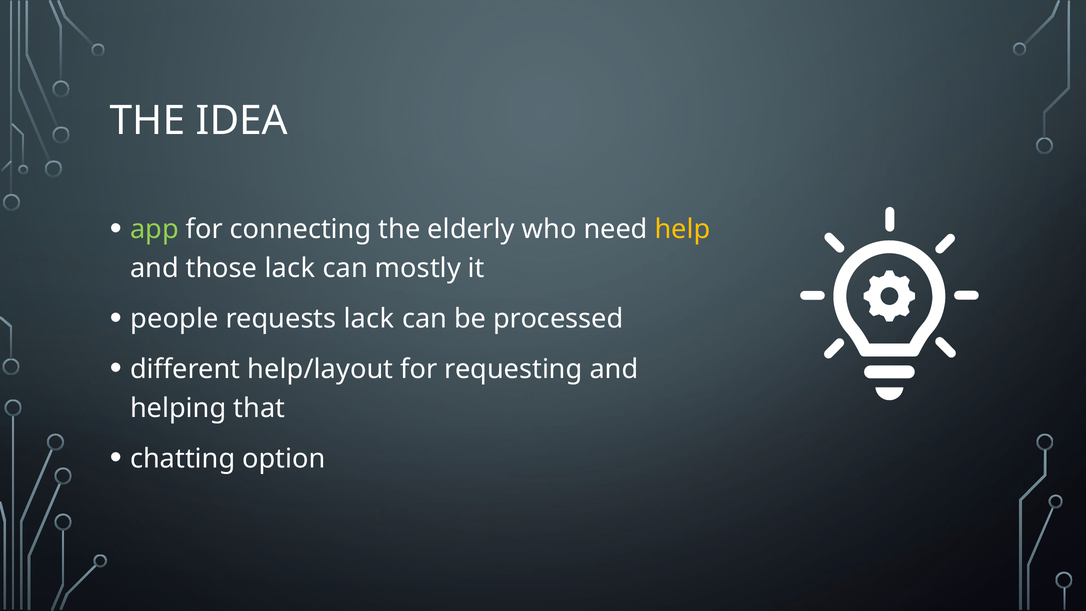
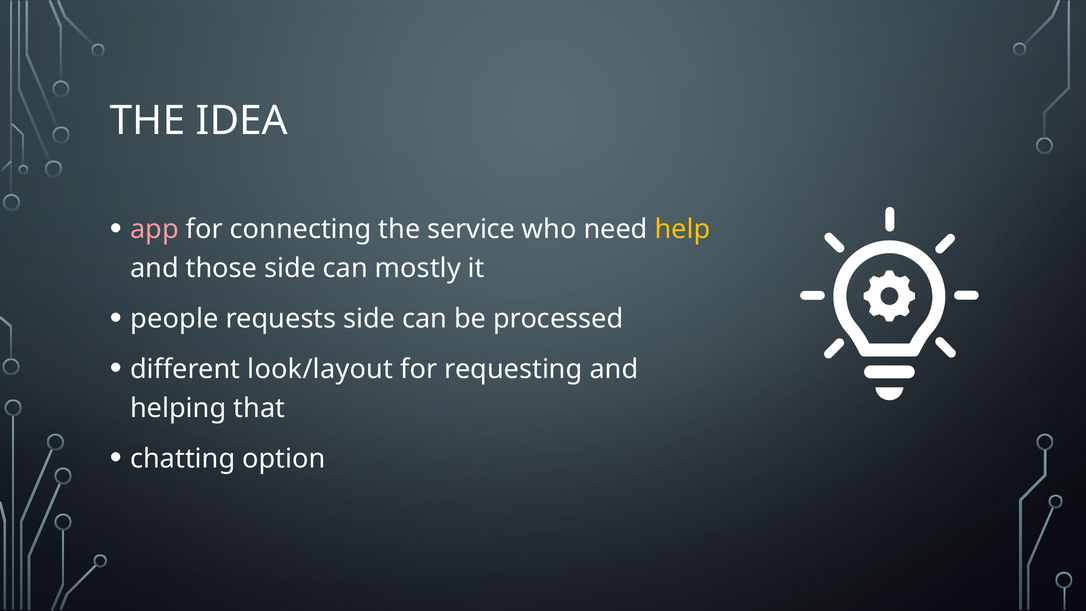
app colour: light green -> pink
elderly: elderly -> service
those lack: lack -> side
requests lack: lack -> side
help/layout: help/layout -> look/layout
